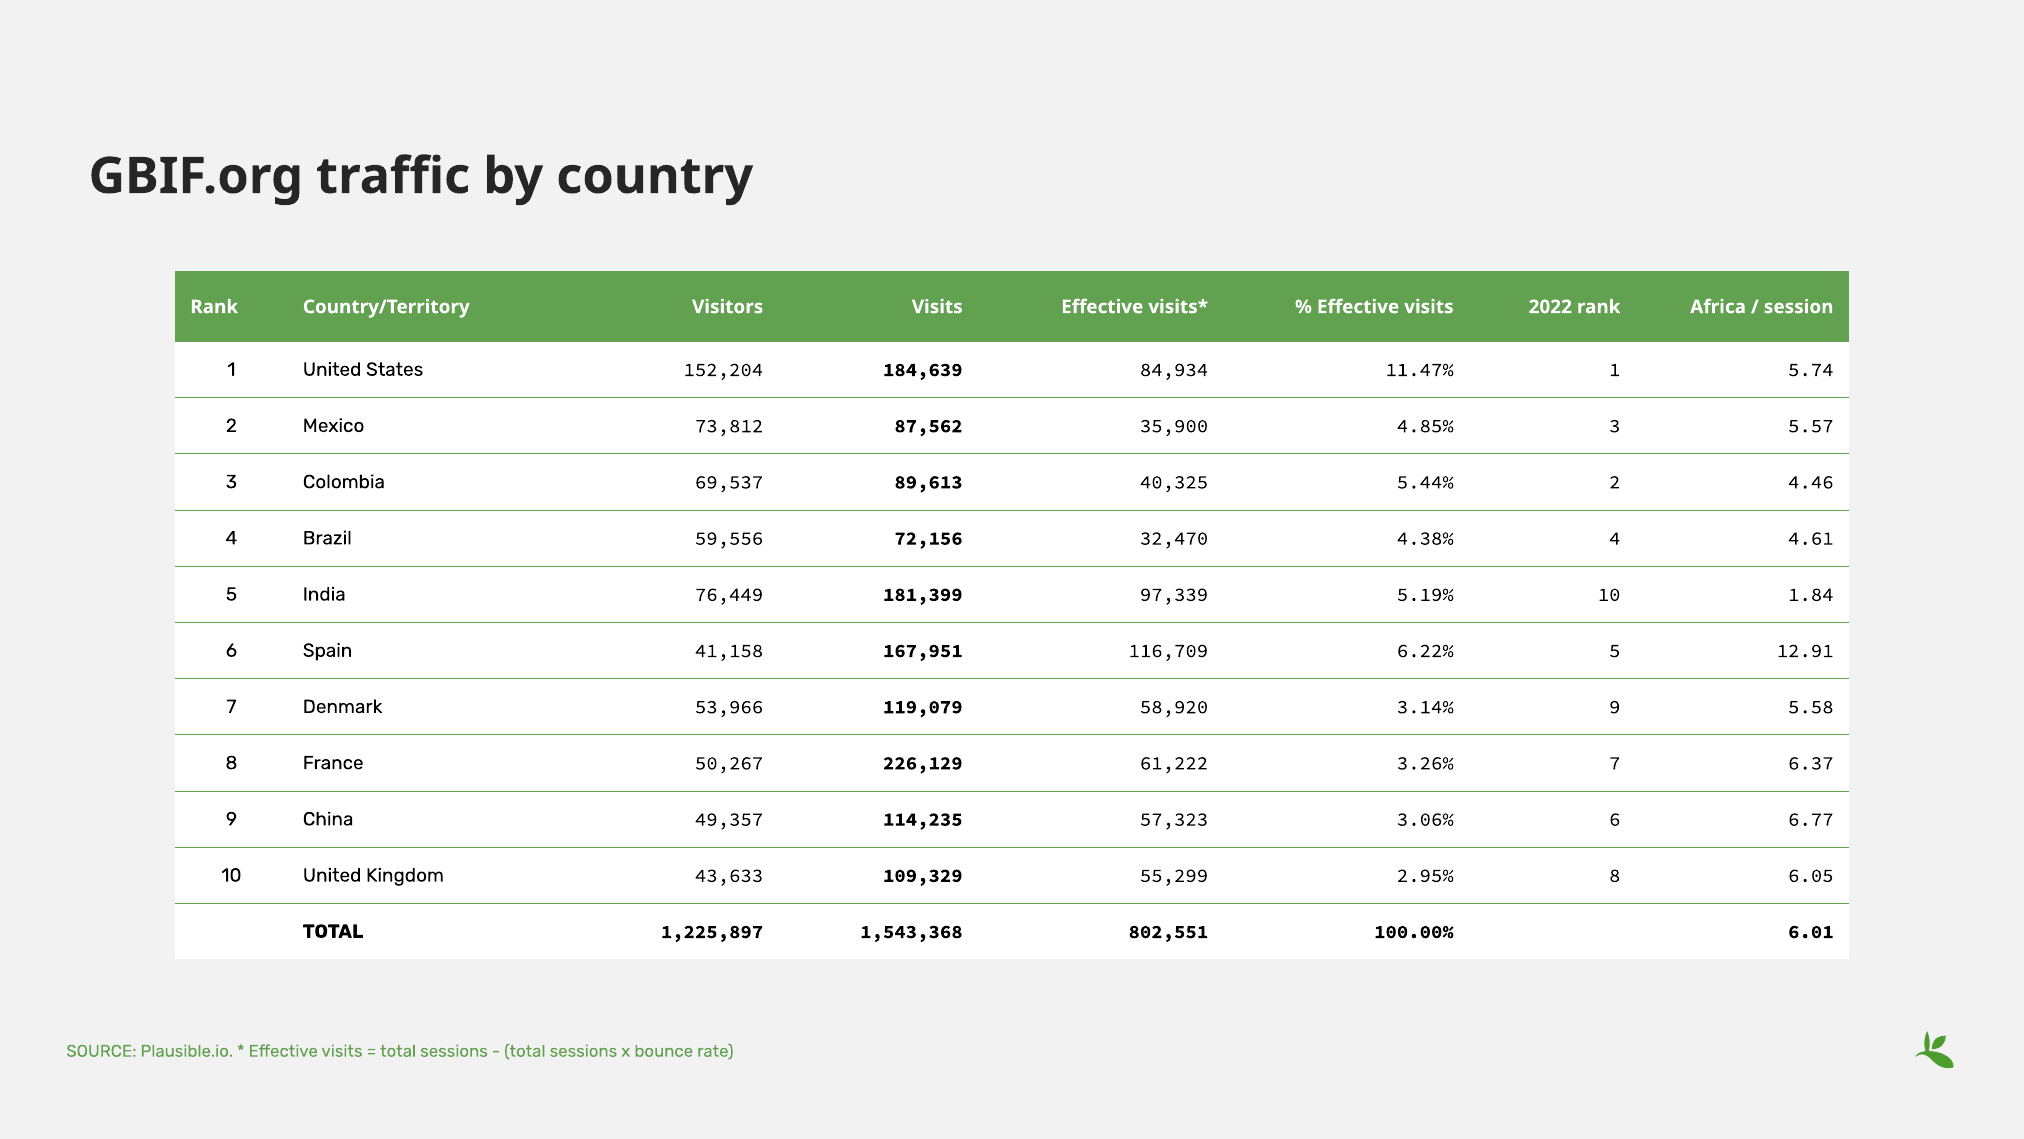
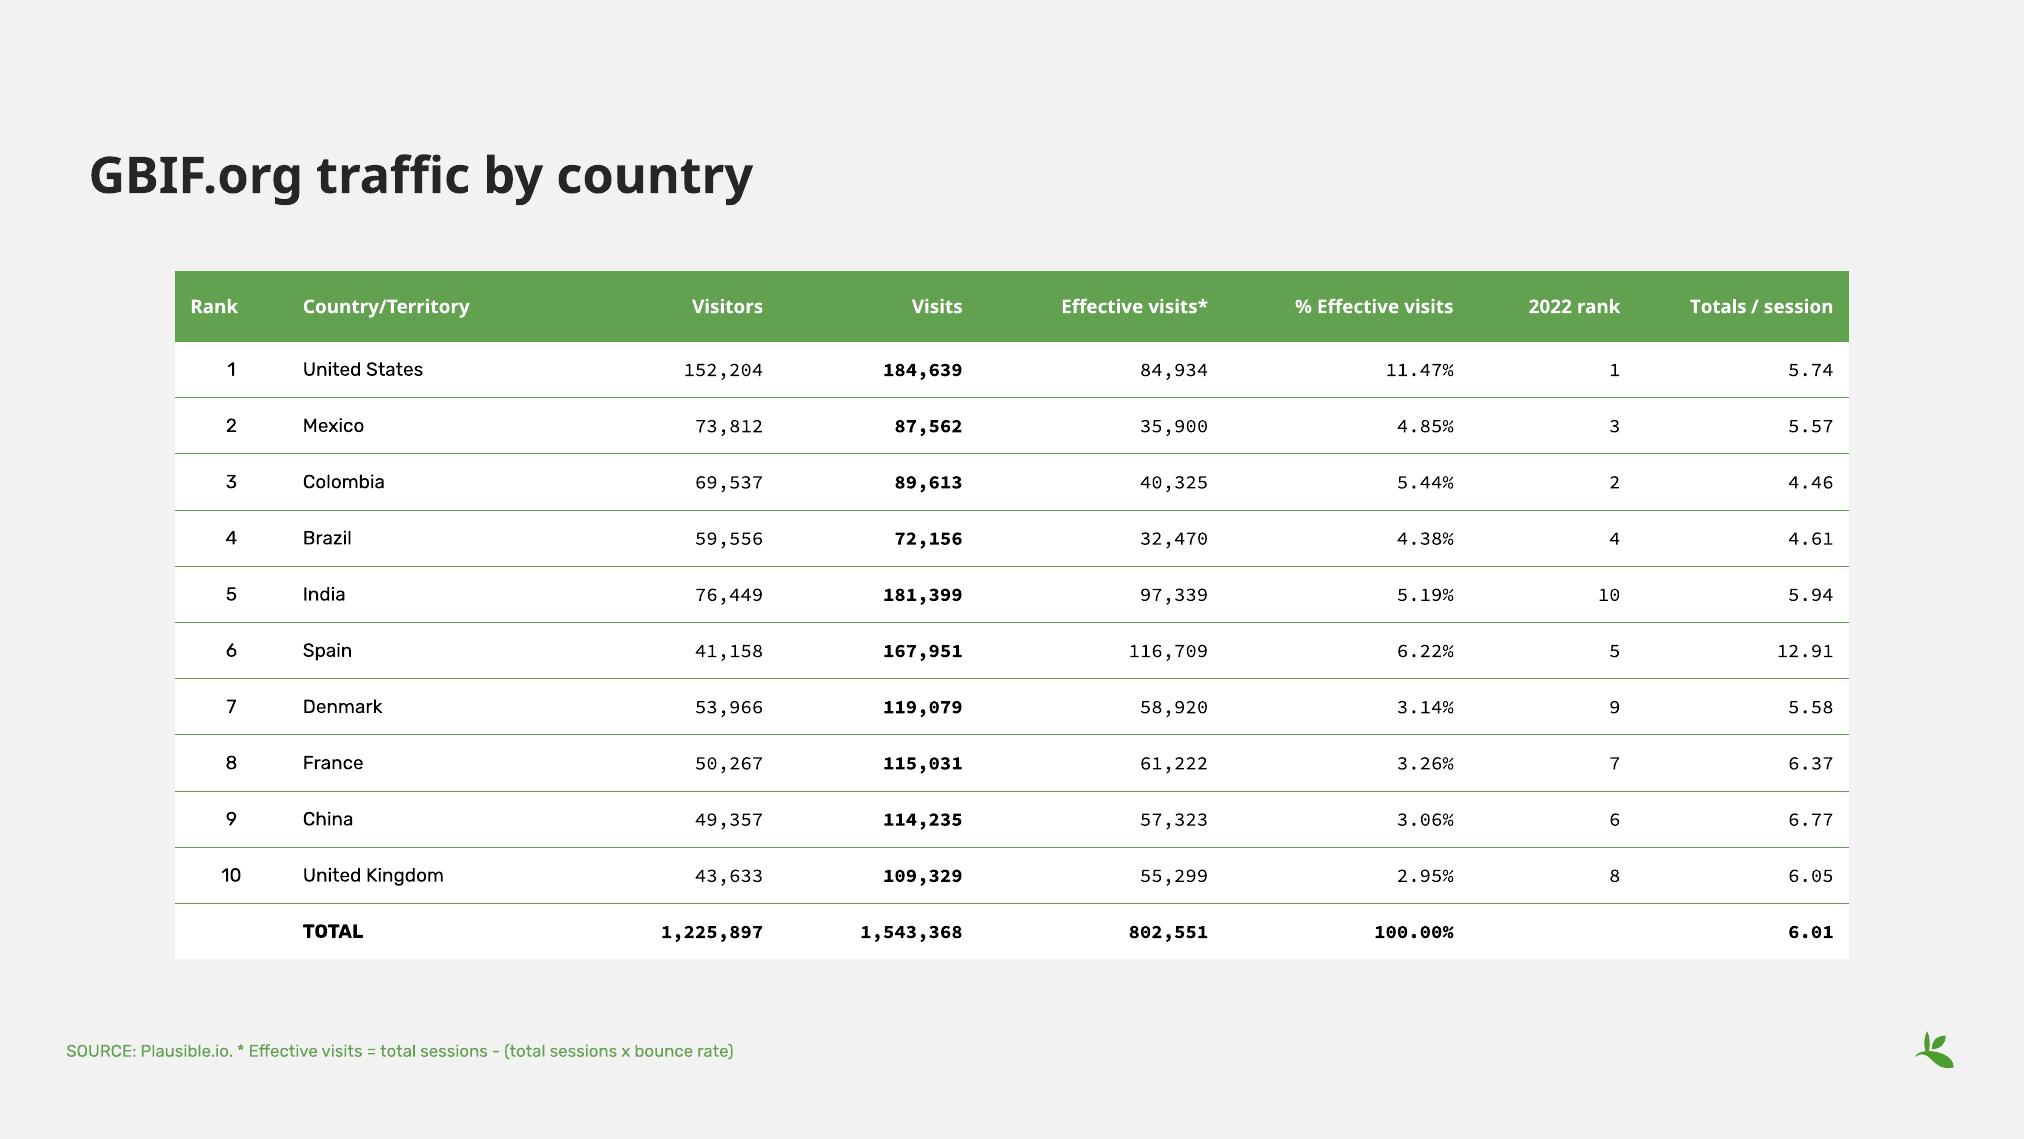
Africa: Africa -> Totals
1.84: 1.84 -> 5.94
226,129: 226,129 -> 115,031
